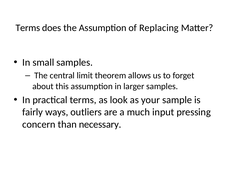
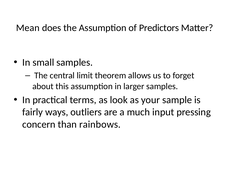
Terms at (28, 28): Terms -> Mean
Replacing: Replacing -> Predictors
necessary: necessary -> rainbows
